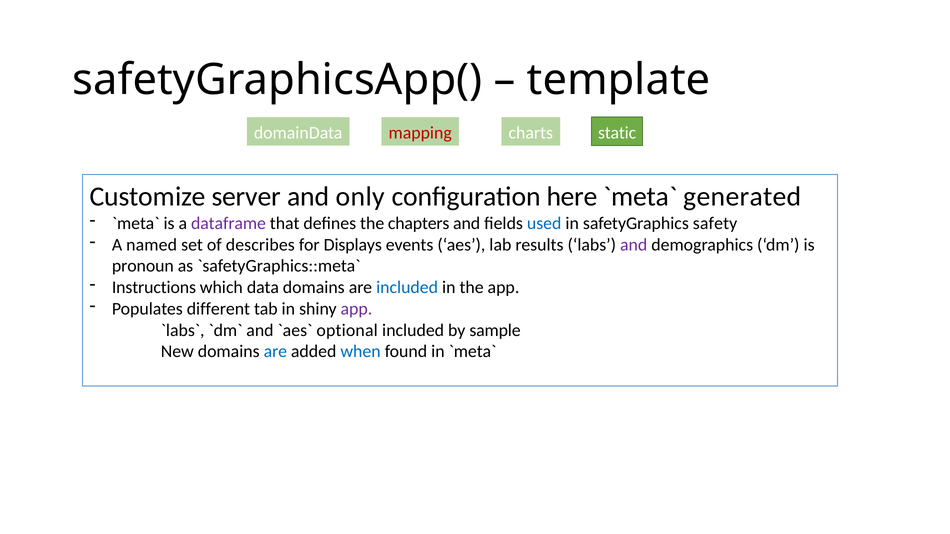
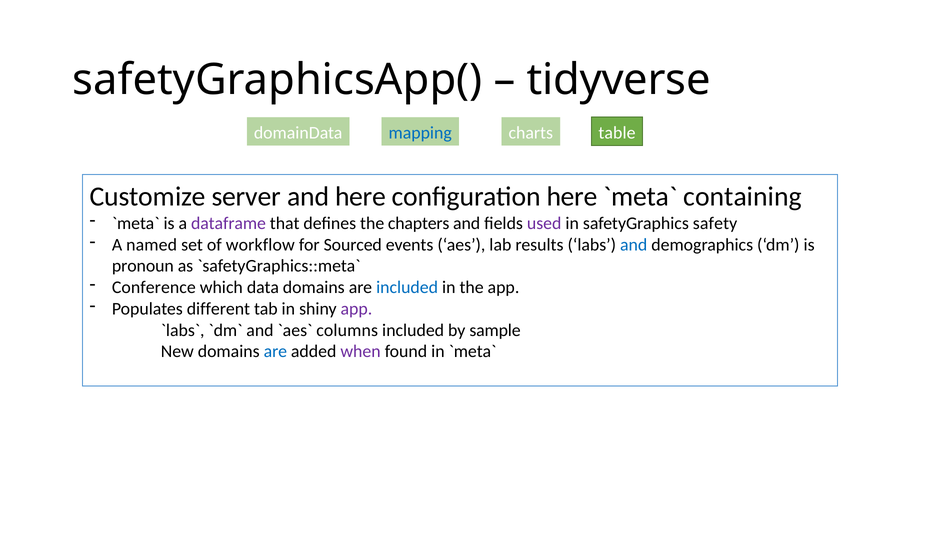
template: template -> tidyverse
mapping colour: red -> blue
static: static -> table
and only: only -> here
generated: generated -> containing
used colour: blue -> purple
describes: describes -> workflow
Displays: Displays -> Sourced
and at (634, 245) colour: purple -> blue
Instructions: Instructions -> Conference
optional: optional -> columns
when colour: blue -> purple
